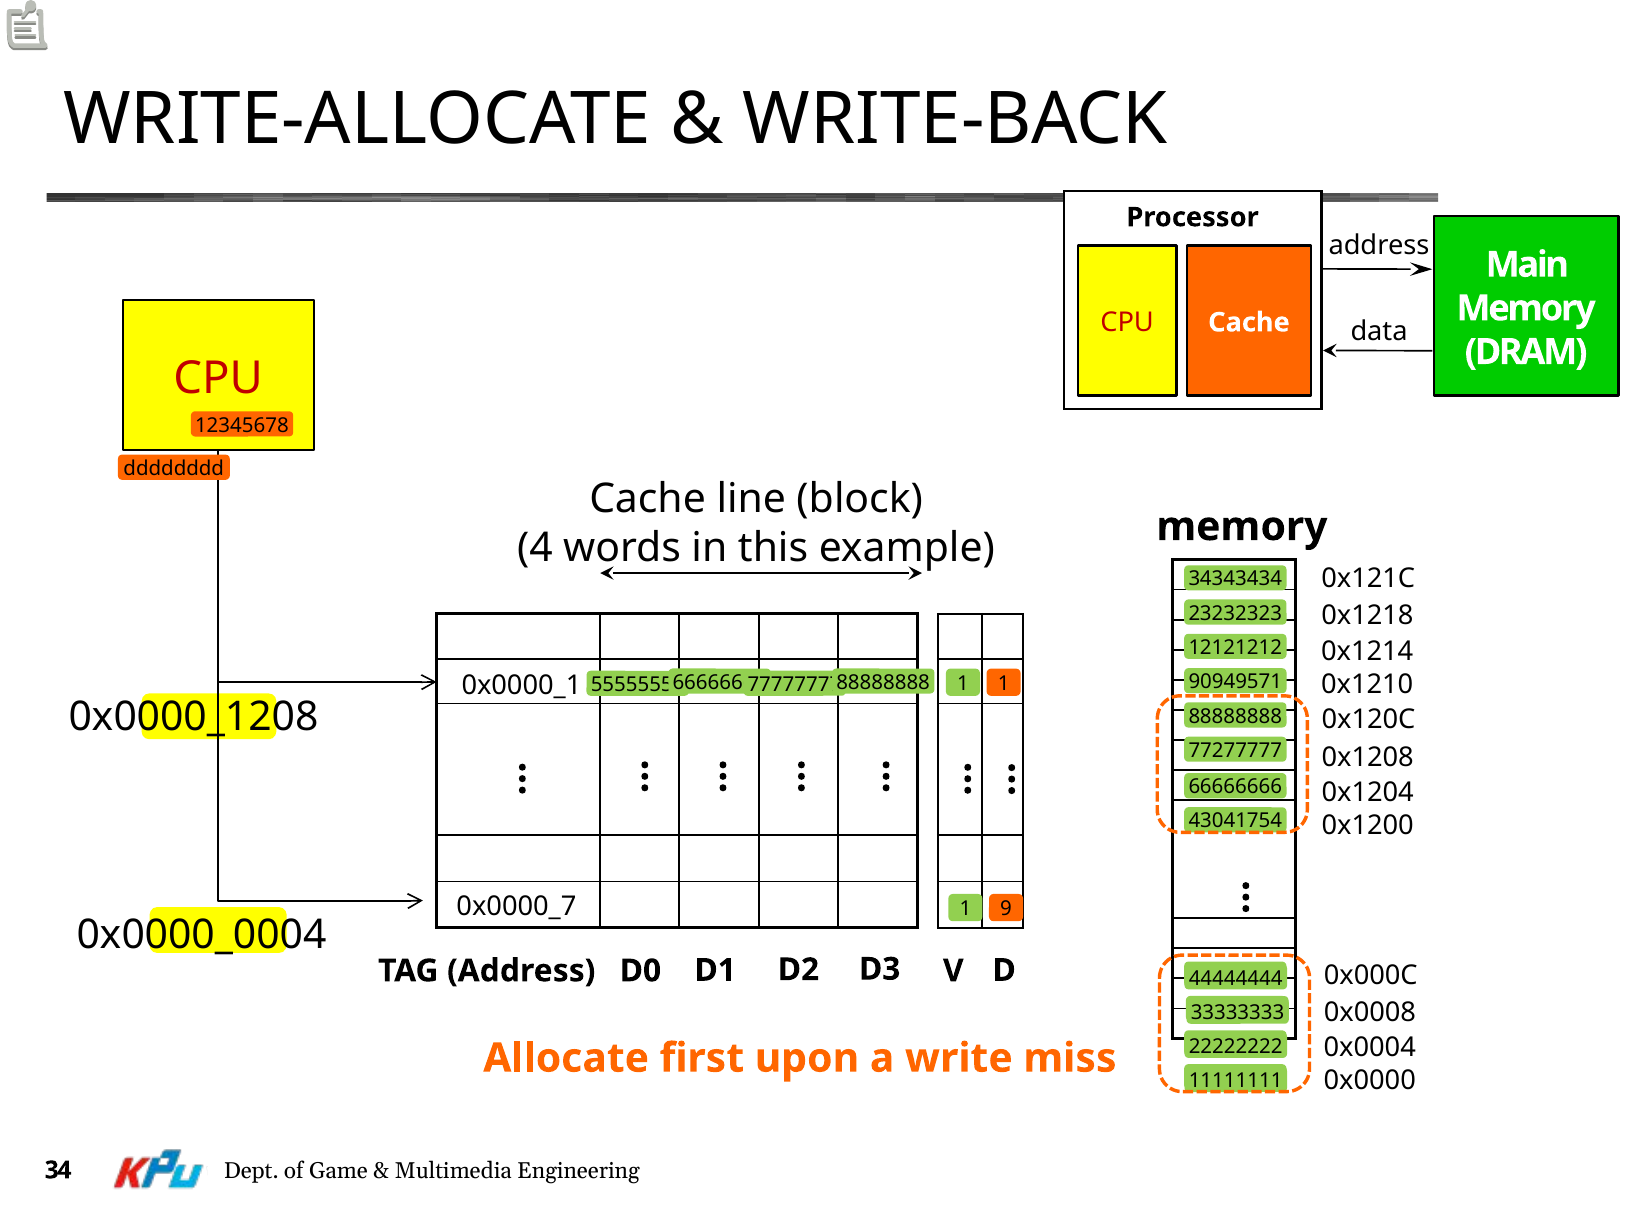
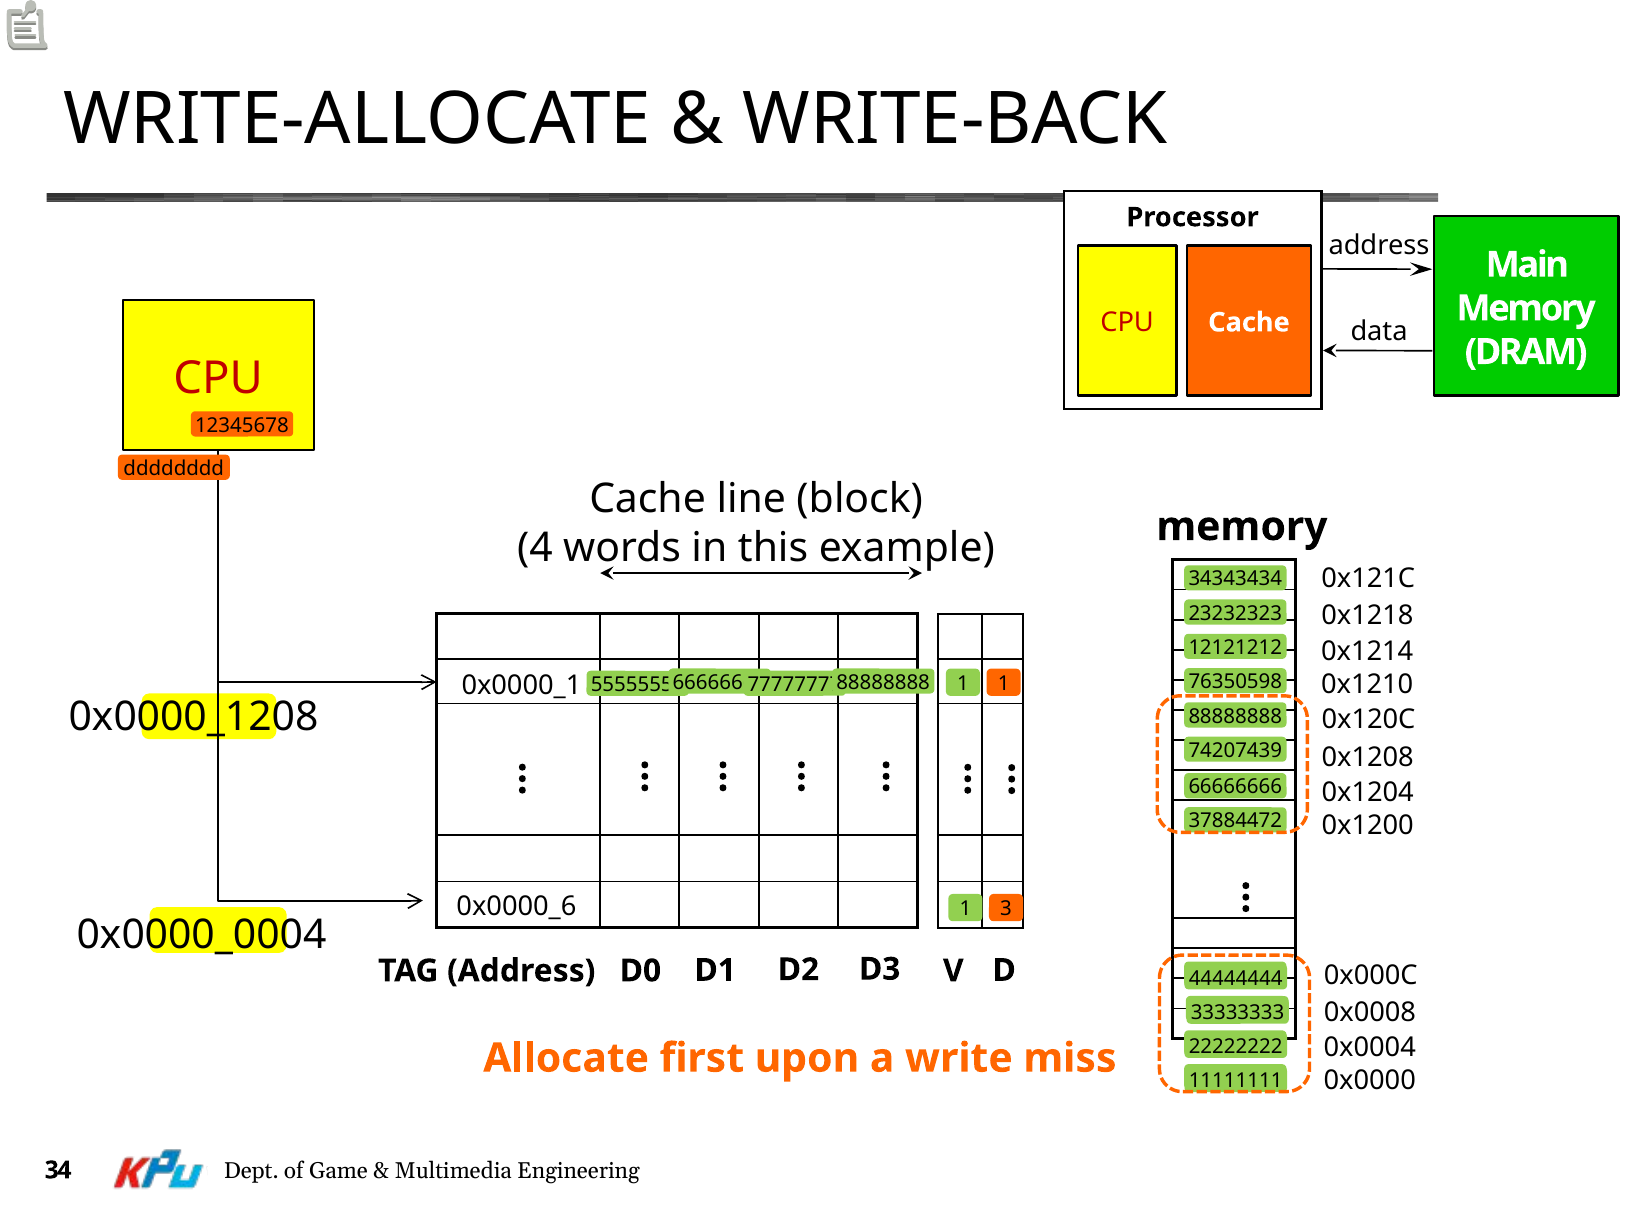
90949571: 90949571 -> 76350598
77277777: 77277777 -> 74207439
43041754: 43041754 -> 37884472
0x0000_7: 0x0000_7 -> 0x0000_6
9: 9 -> 3
